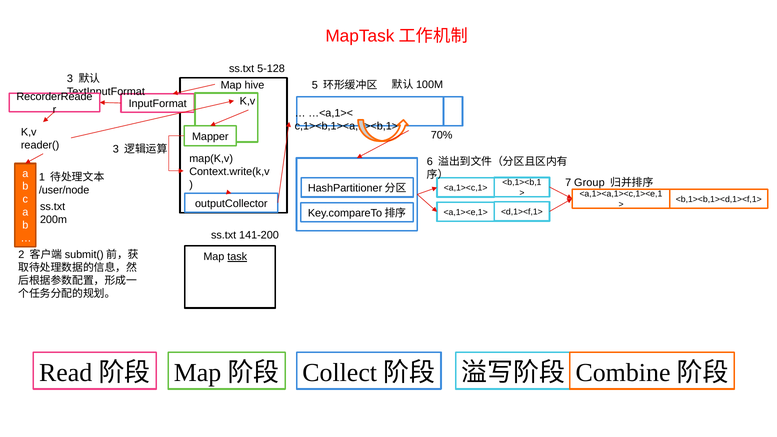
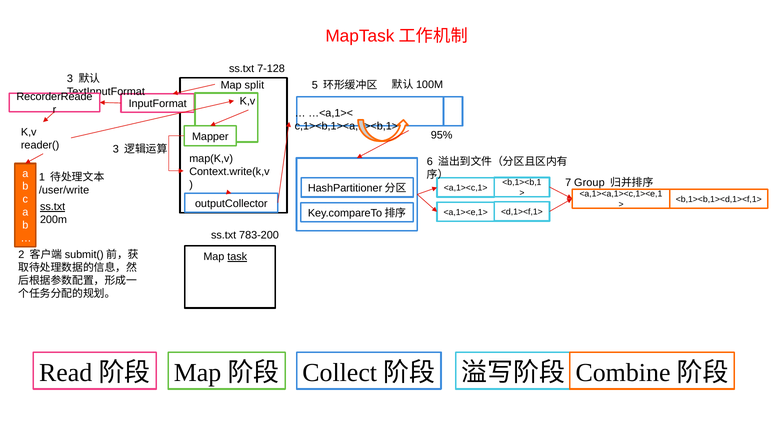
5-128: 5-128 -> 7-128
hive: hive -> split
70%: 70% -> 95%
/user/node: /user/node -> /user/write
ss.txt at (53, 207) underline: none -> present
141-200: 141-200 -> 783-200
